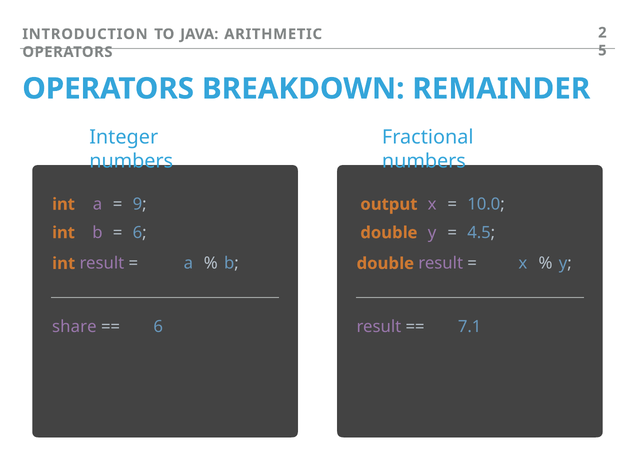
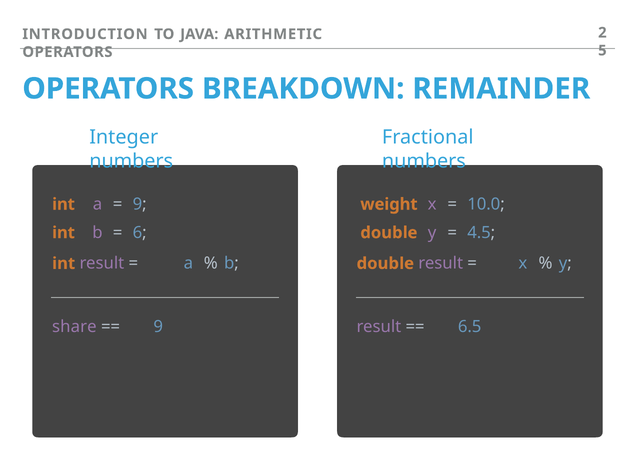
output: output -> weight
6 at (158, 327): 6 -> 9
7.1: 7.1 -> 6.5
